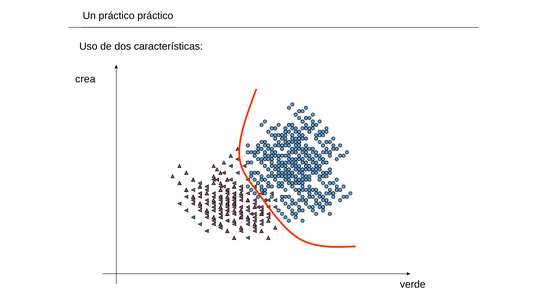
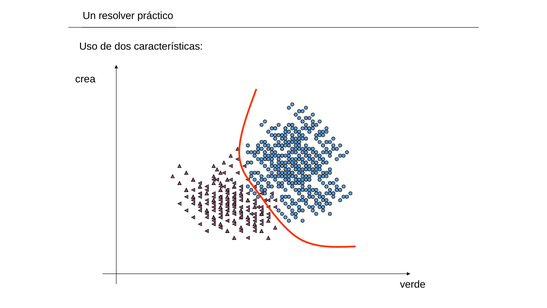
Un práctico: práctico -> resolver
